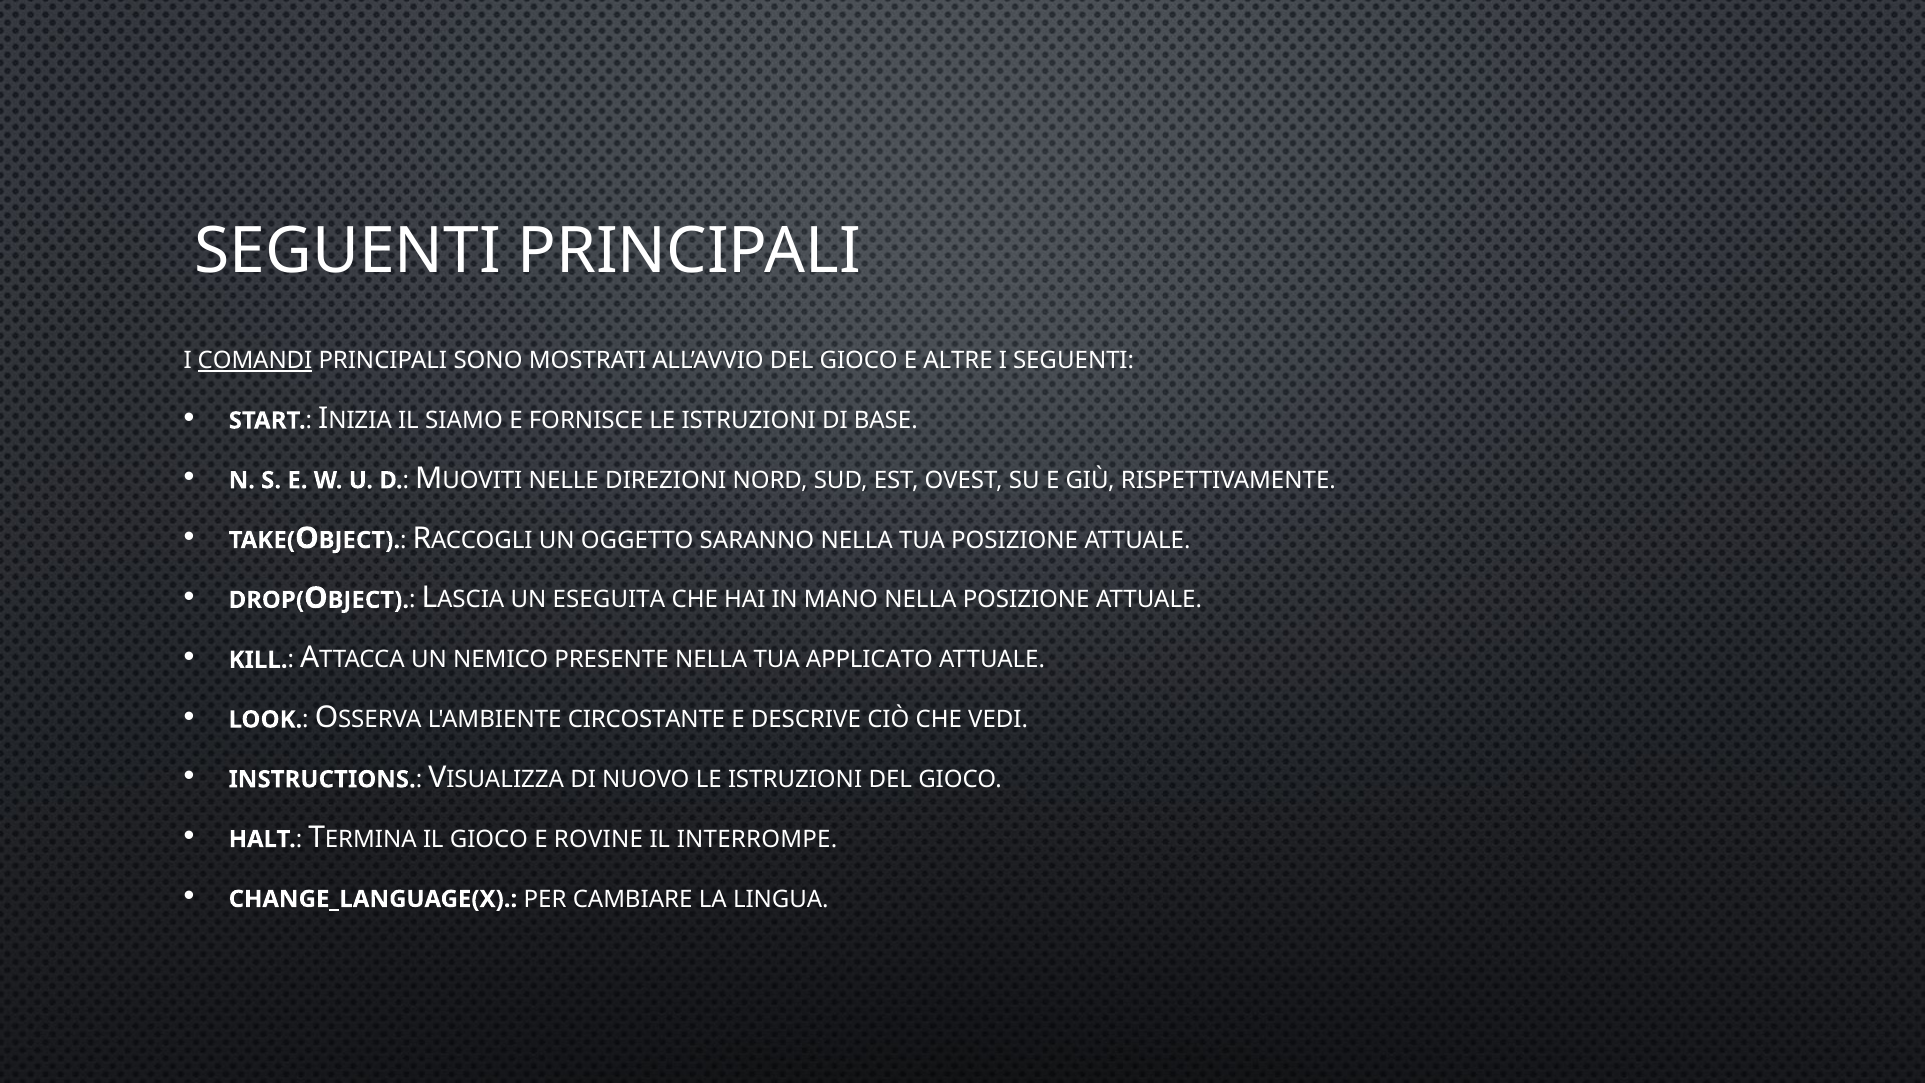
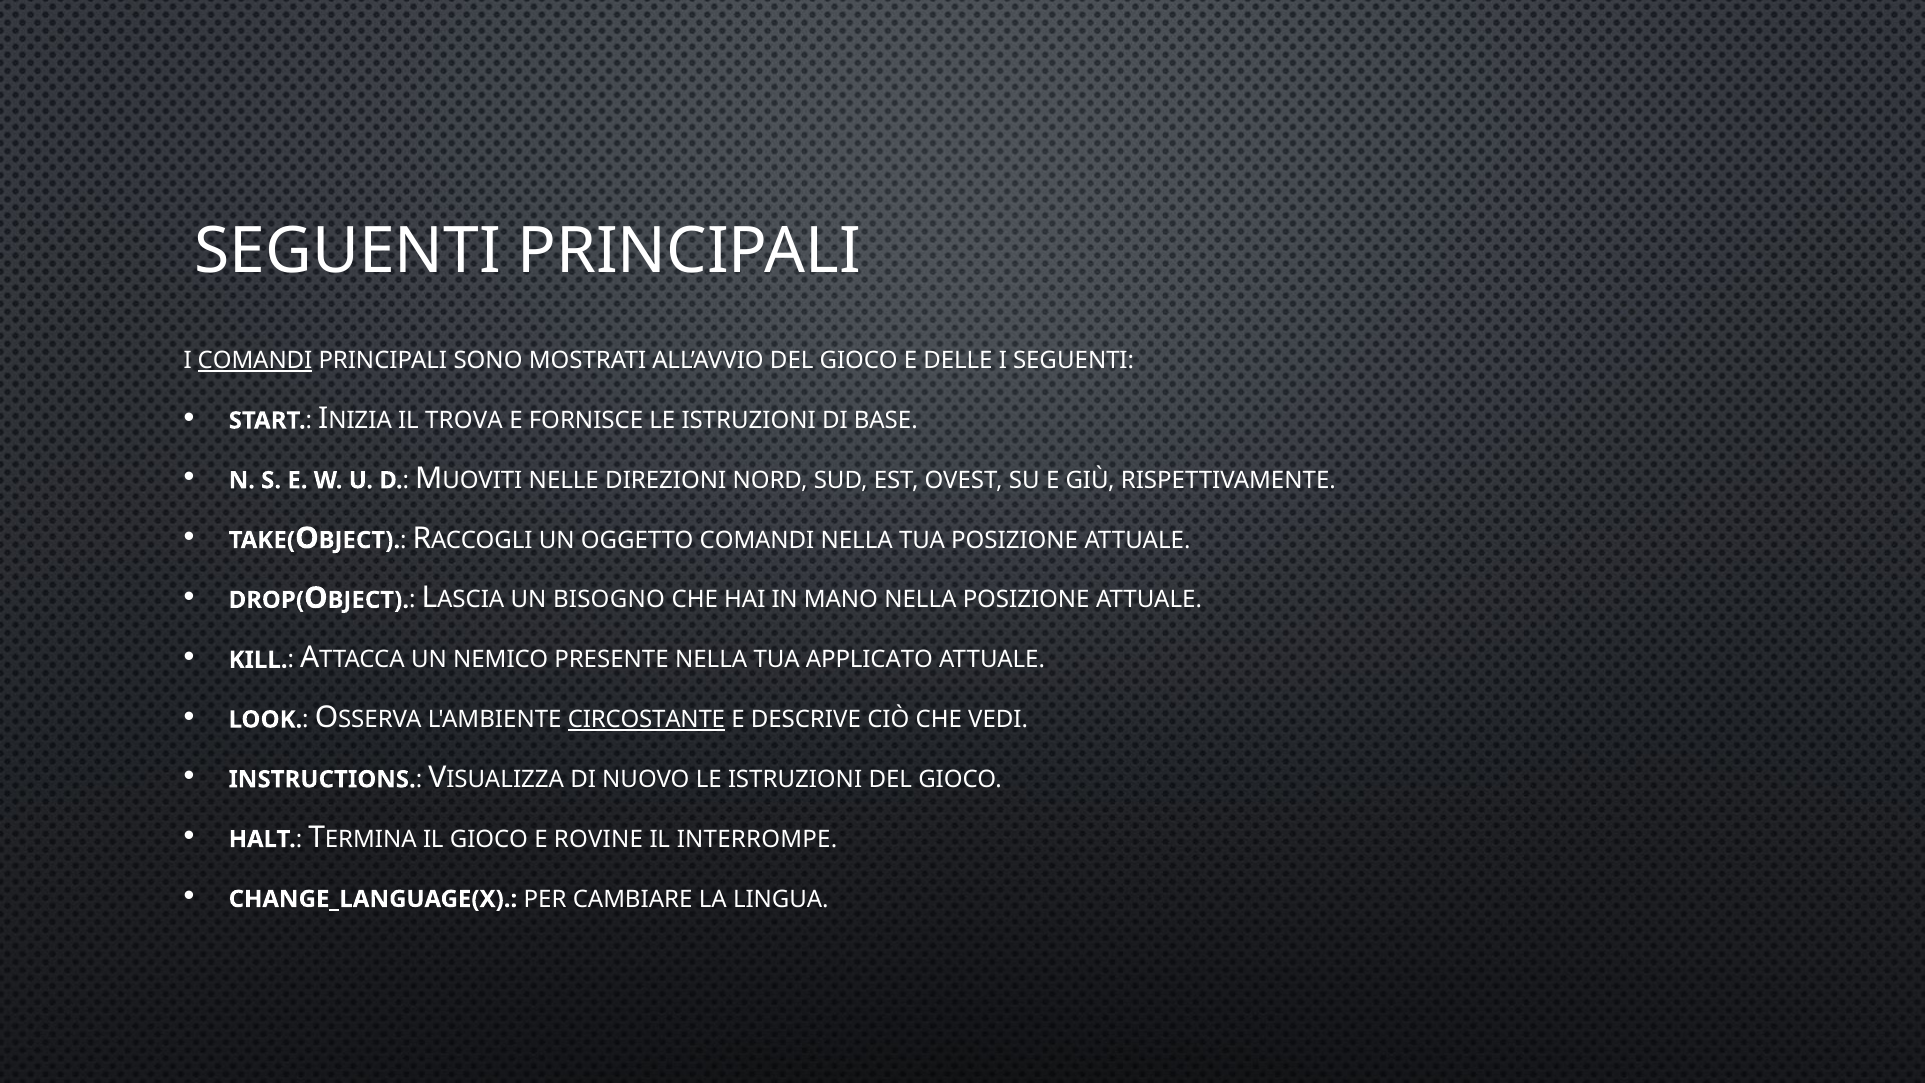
ALTRE: ALTRE -> DELLE
SIAMO: SIAMO -> TROVA
OGGETTO SARANNO: SARANNO -> COMANDI
ESEGUITA: ESEGUITA -> BISOGNO
CIRCOSTANTE underline: none -> present
